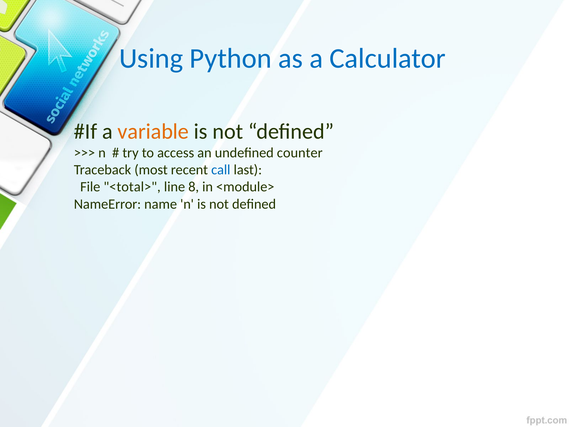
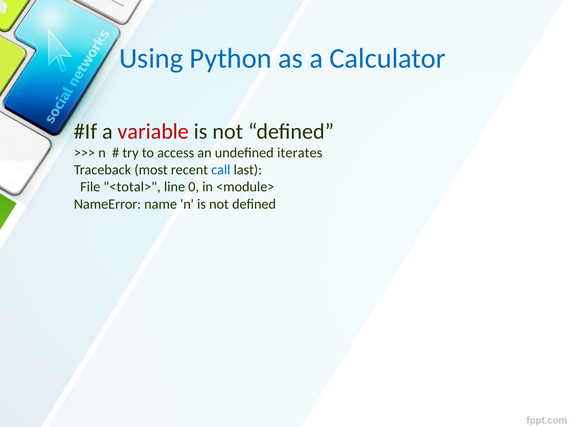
variable colour: orange -> red
counter: counter -> iterates
8: 8 -> 0
